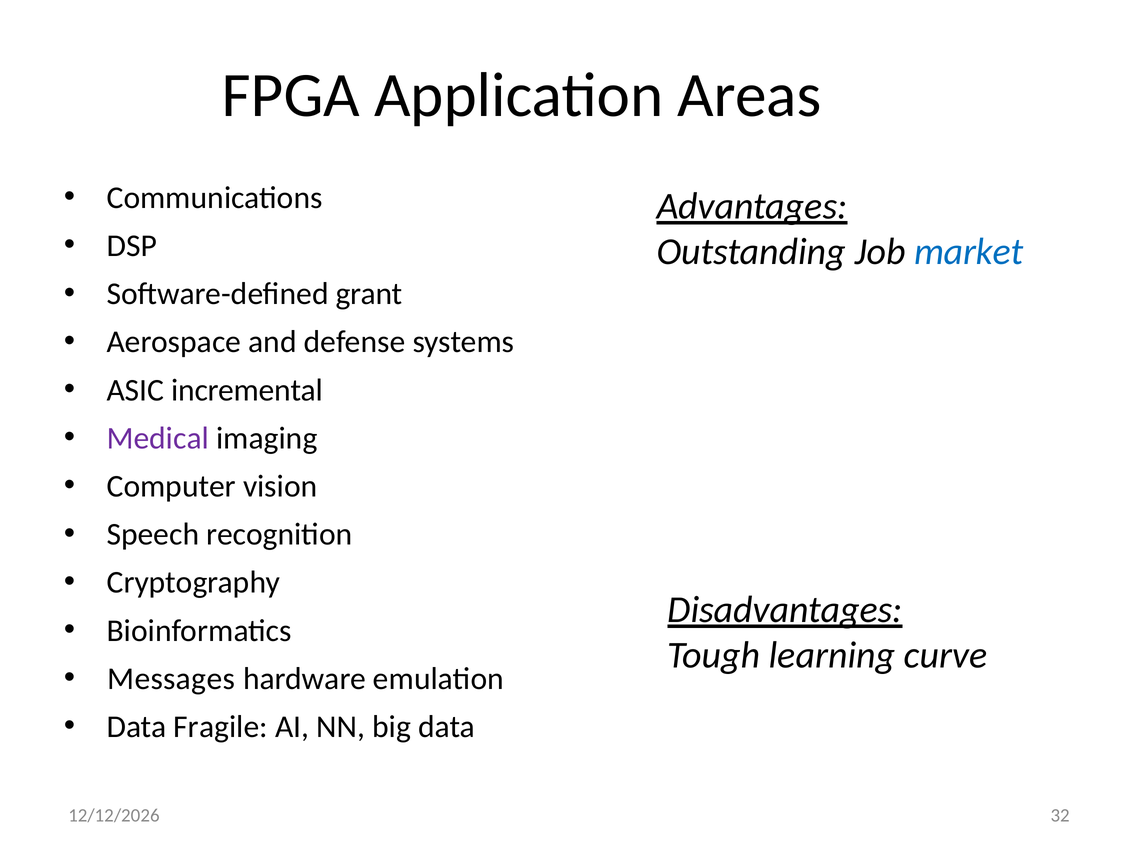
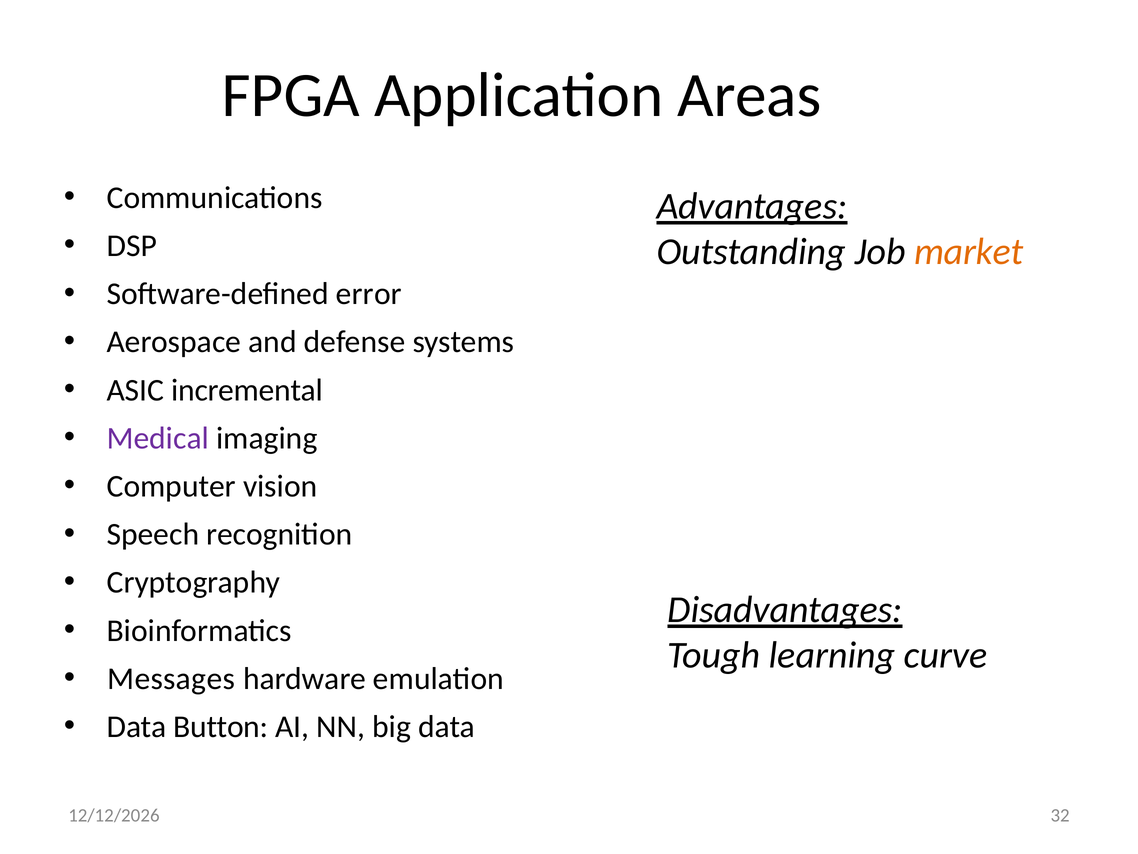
market colour: blue -> orange
grant: grant -> error
Fragile: Fragile -> Button
